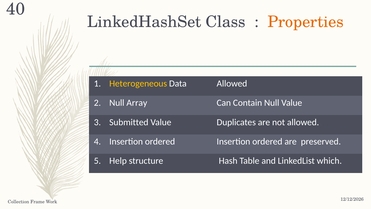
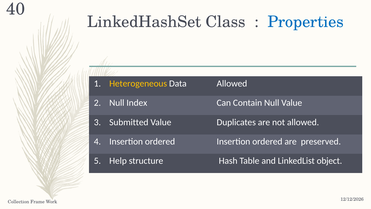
Properties colour: orange -> blue
Array: Array -> Index
which: which -> object
